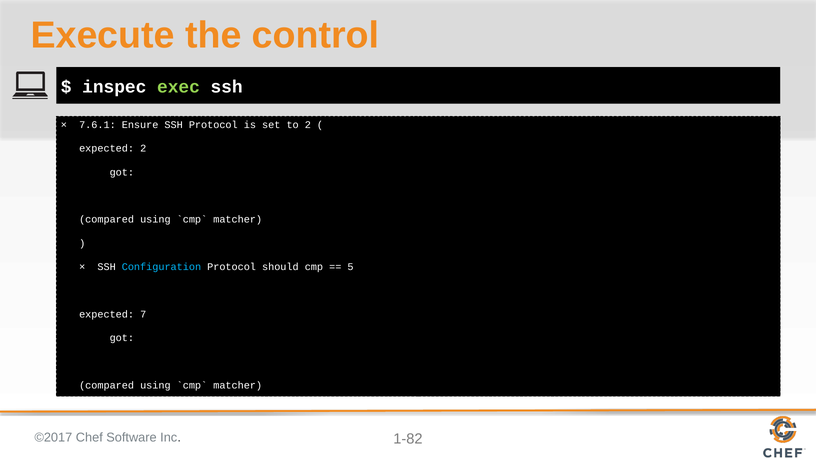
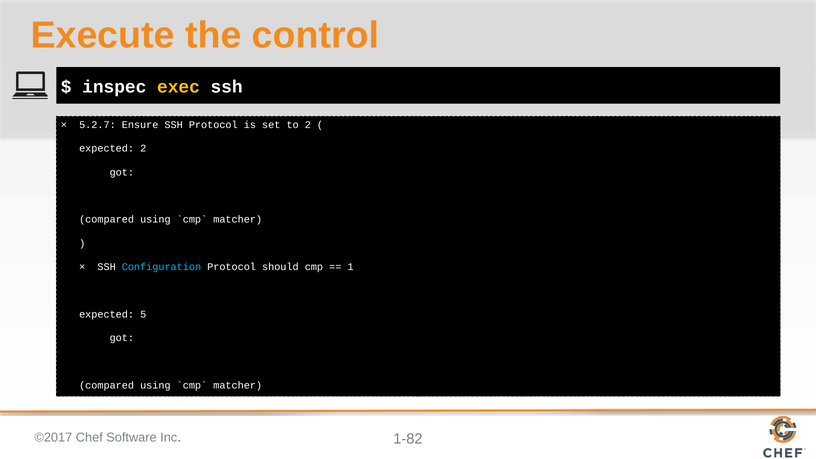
exec colour: light green -> yellow
7.6.1: 7.6.1 -> 5.2.7
5: 5 -> 1
7: 7 -> 5
